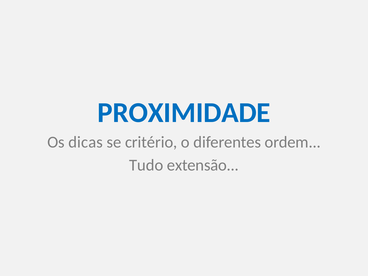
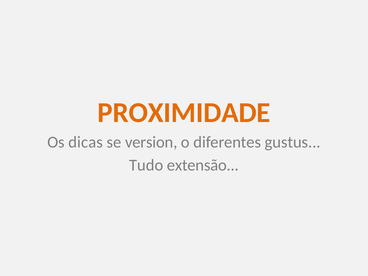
PROXIMIDADE colour: blue -> orange
critério: critério -> version
ordem: ordem -> gustus
